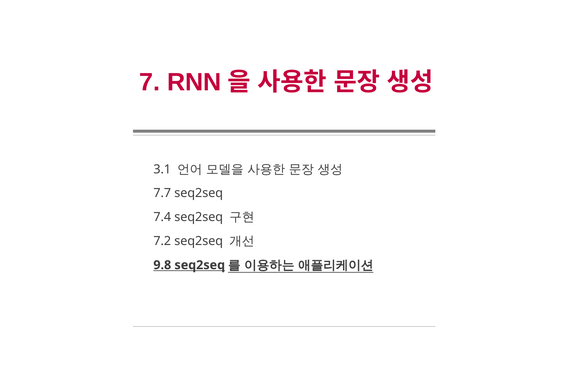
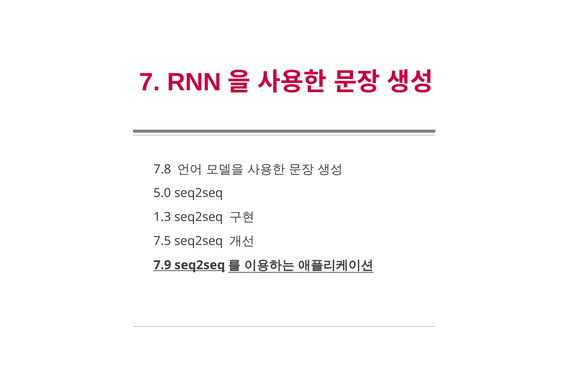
3.1: 3.1 -> 7.8
7.7: 7.7 -> 5.0
7.4: 7.4 -> 1.3
7.2: 7.2 -> 7.5
9.8: 9.8 -> 7.9
